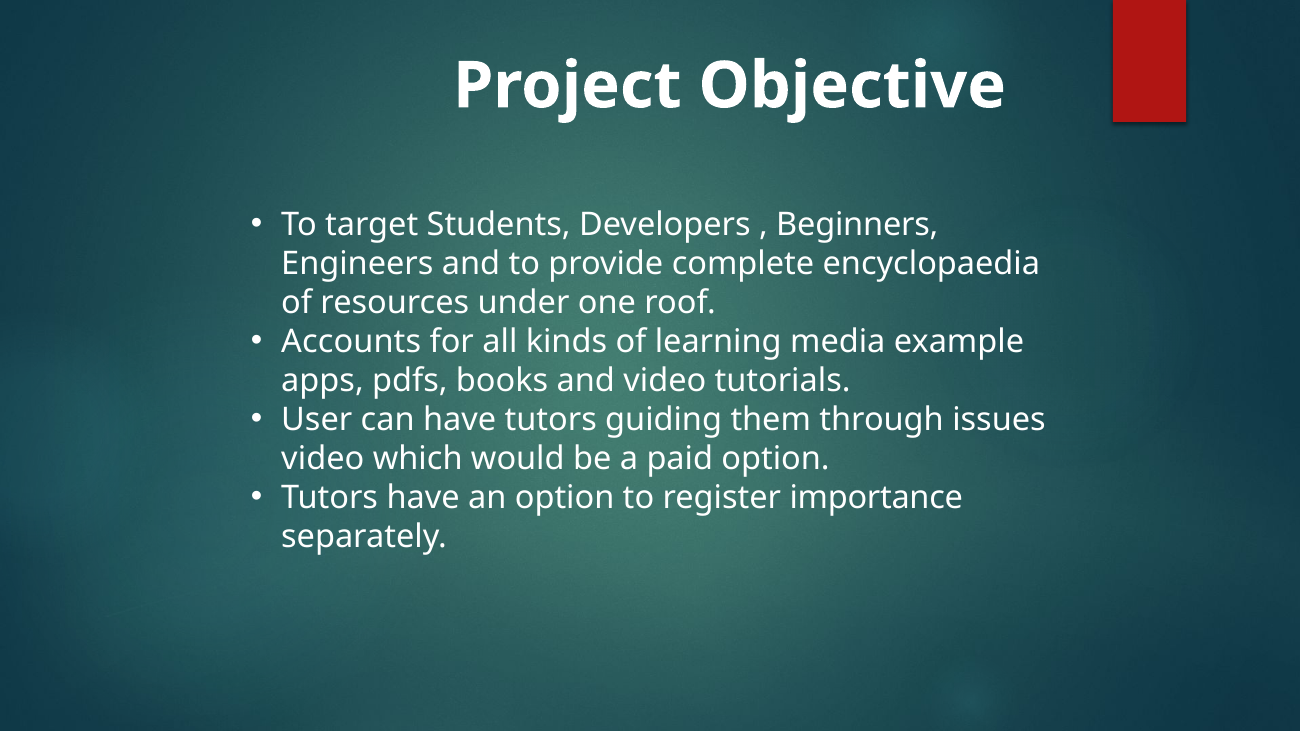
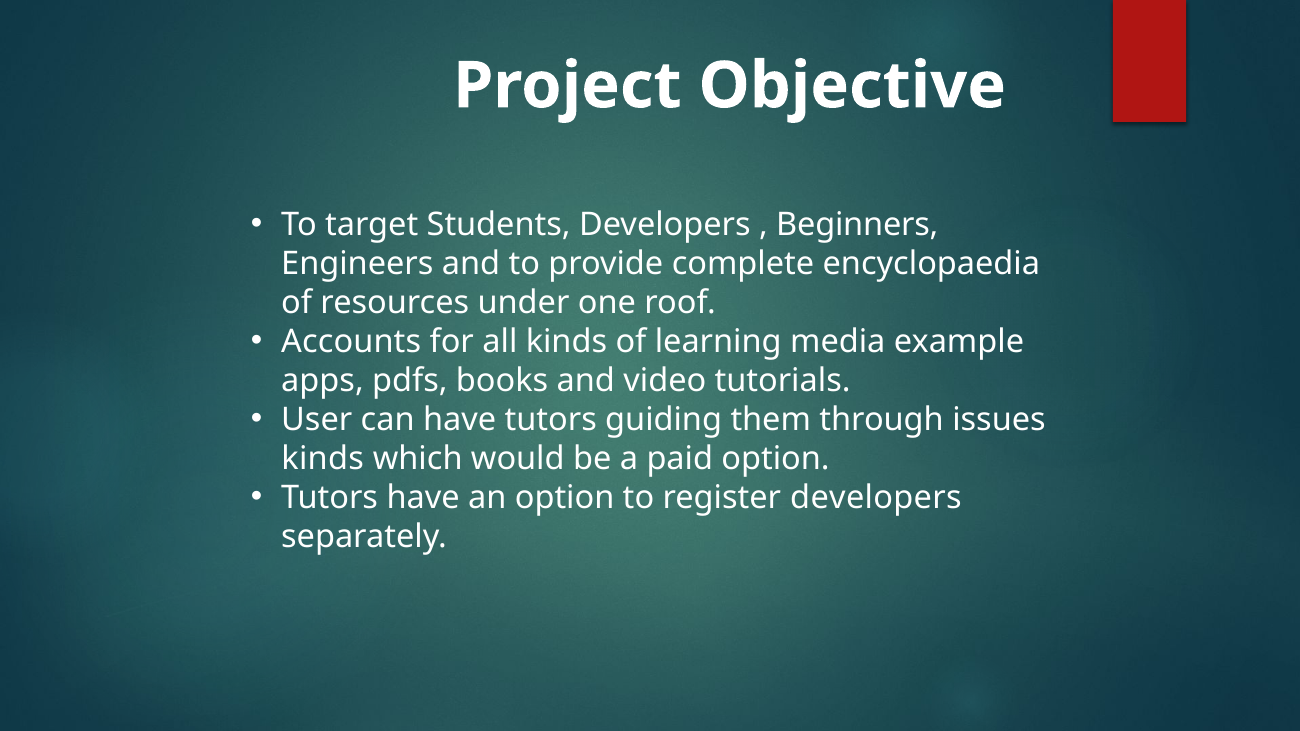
video at (323, 459): video -> kinds
register importance: importance -> developers
